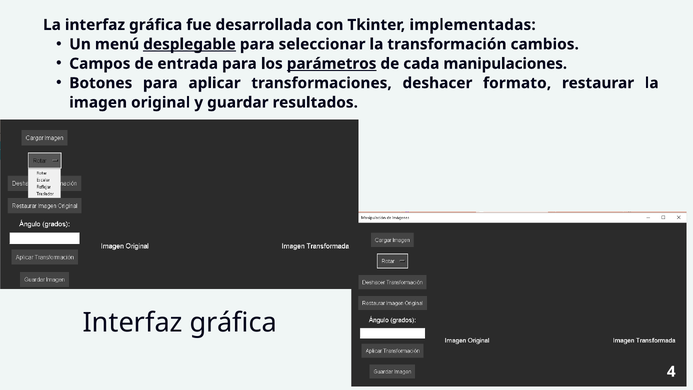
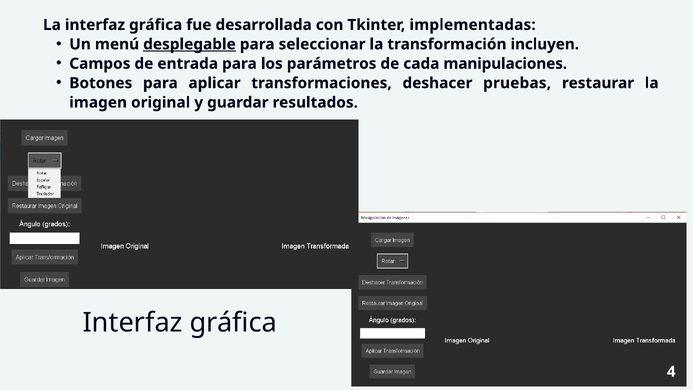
cambios: cambios -> incluyen
parámetros underline: present -> none
formato: formato -> pruebas
